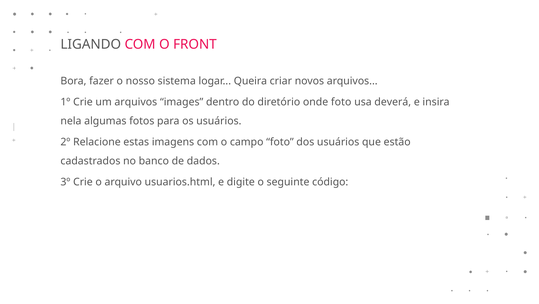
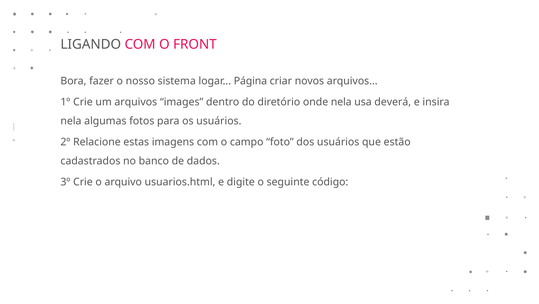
Queira: Queira -> Página
onde foto: foto -> nela
